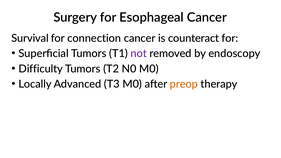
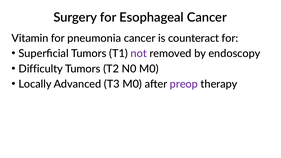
Survival: Survival -> Vitamin
connection: connection -> pneumonia
preop colour: orange -> purple
